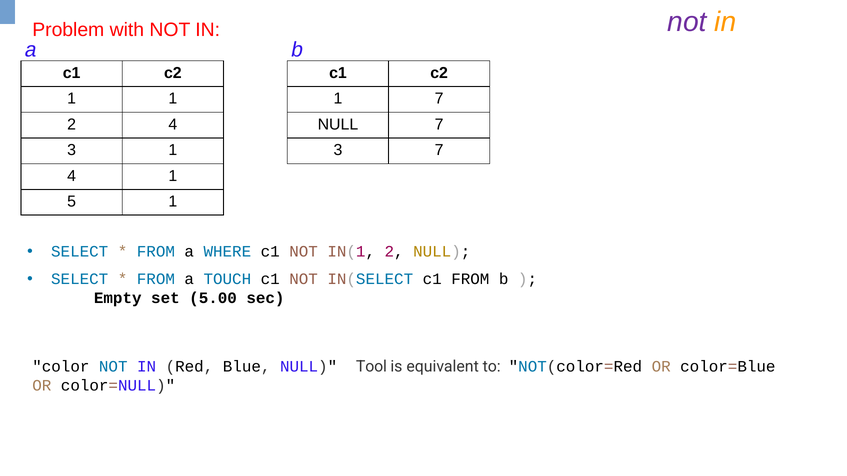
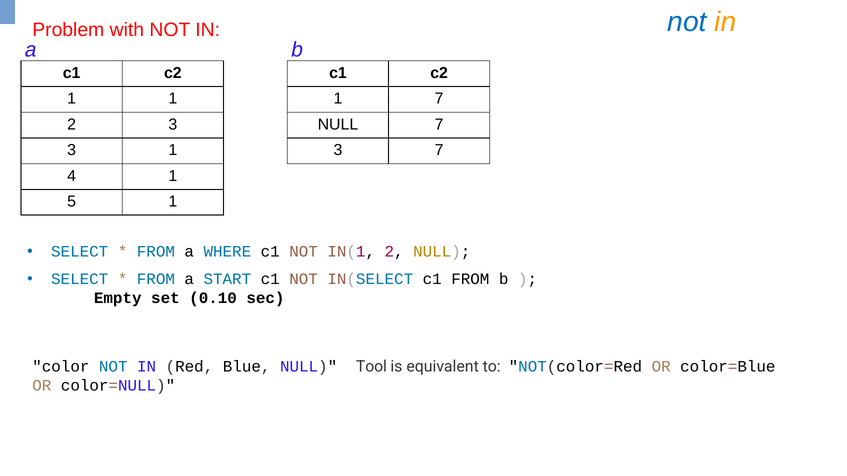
not at (687, 22) colour: purple -> blue
2 4: 4 -> 3
TOUCH: TOUCH -> START
5.00: 5.00 -> 0.10
